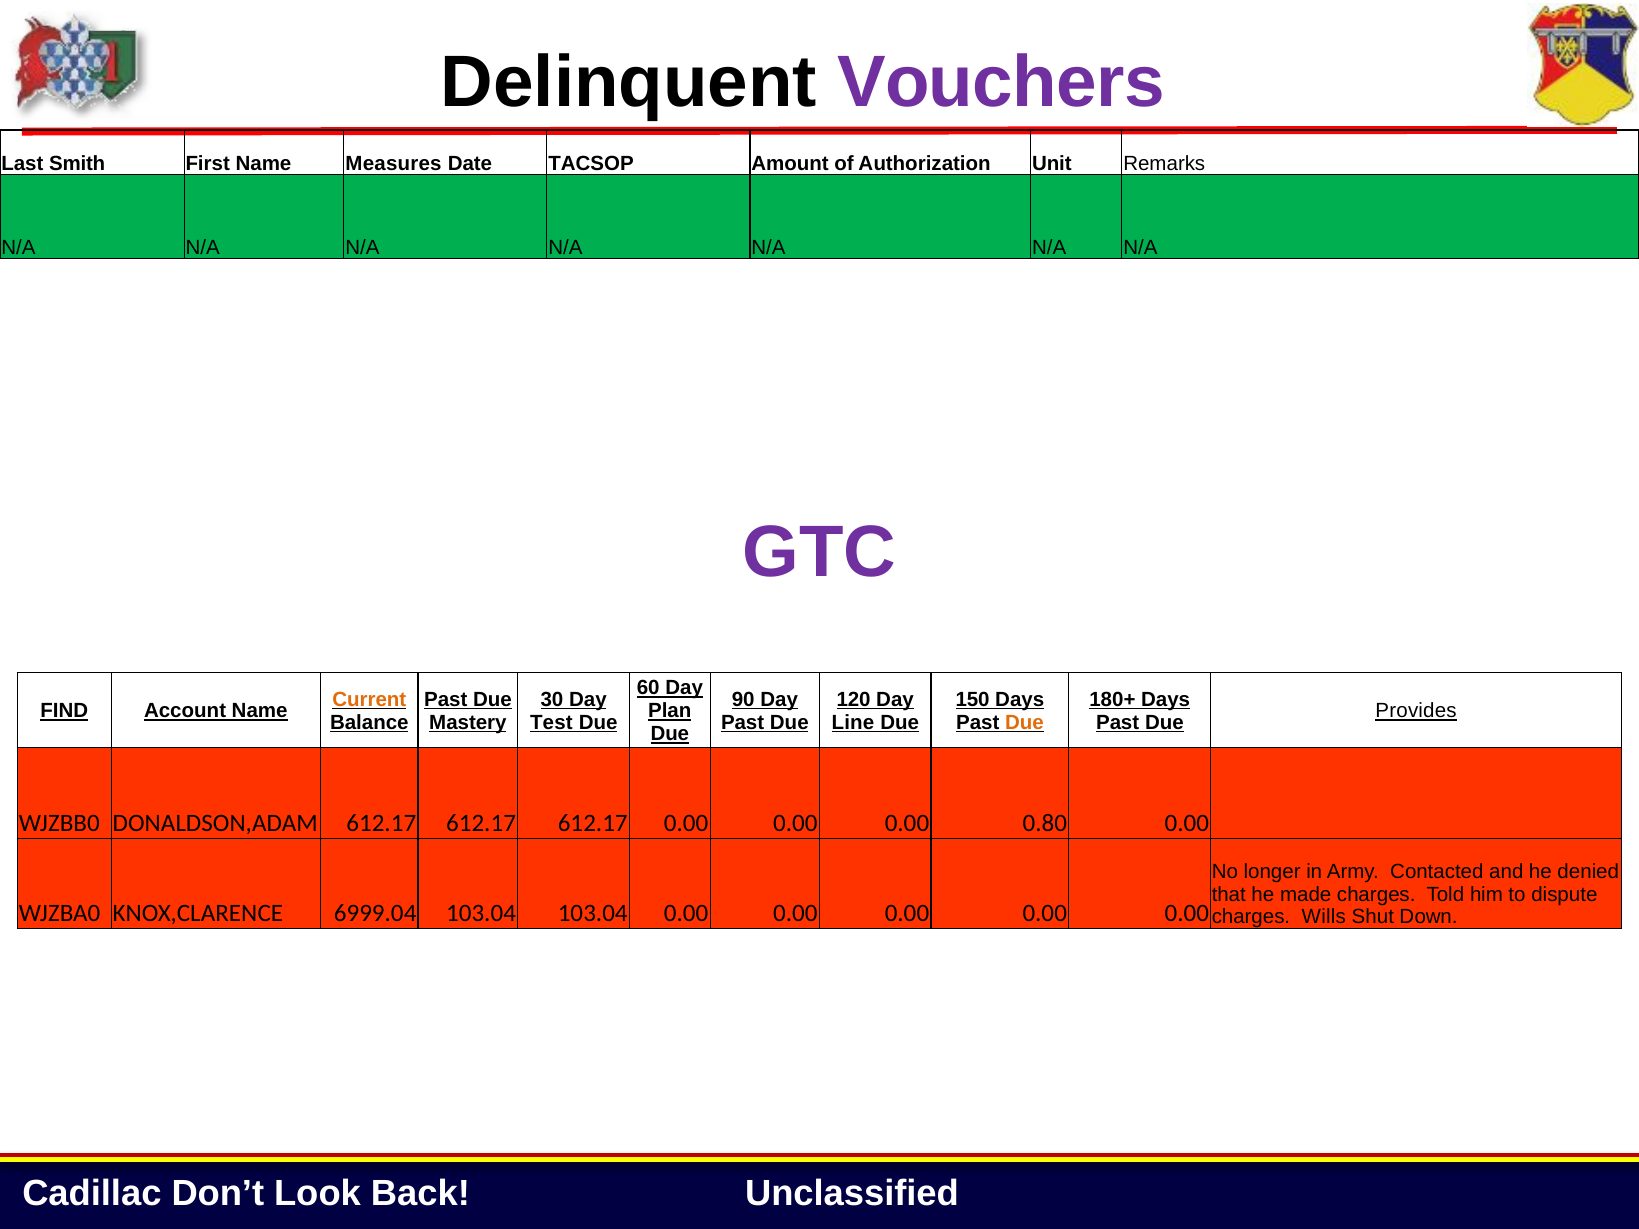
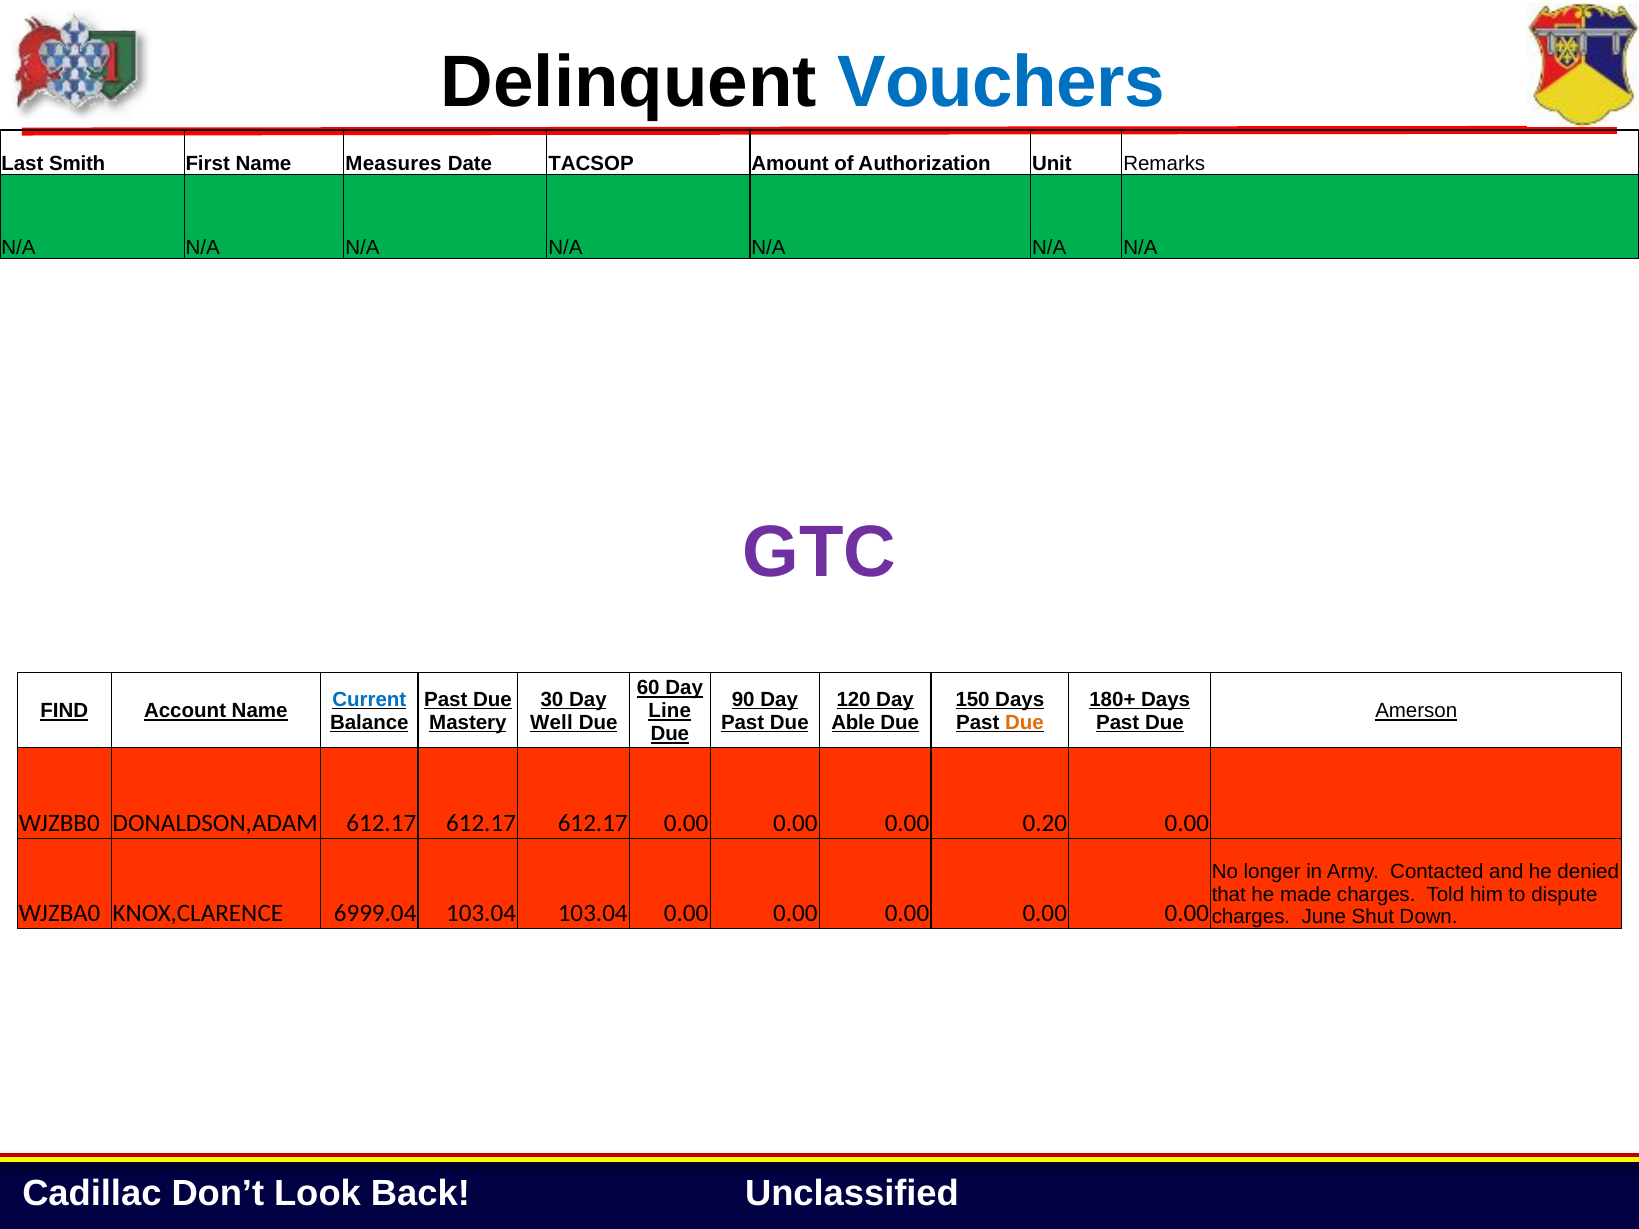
Vouchers colour: purple -> blue
Current colour: orange -> blue
Plan: Plan -> Line
Provides: Provides -> Amerson
Test: Test -> Well
Line: Line -> Able
0.80: 0.80 -> 0.20
Wills: Wills -> June
